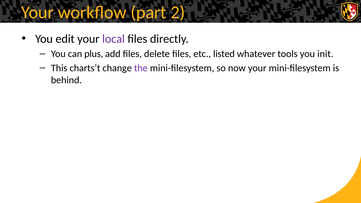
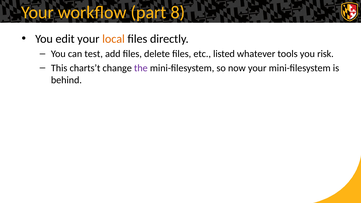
2: 2 -> 8
local colour: purple -> orange
plus: plus -> test
init: init -> risk
